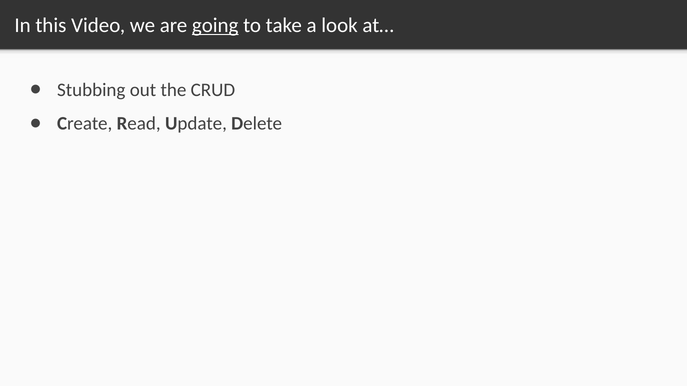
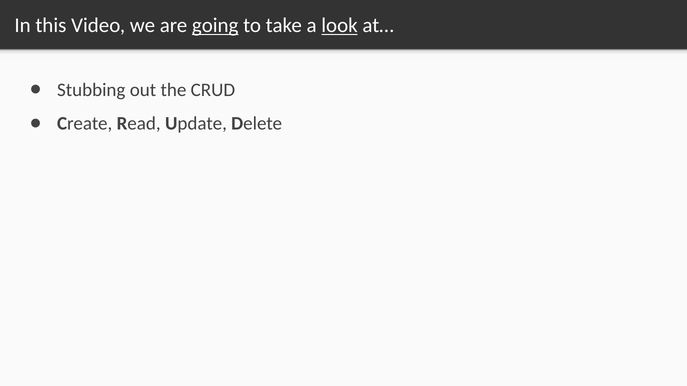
look underline: none -> present
